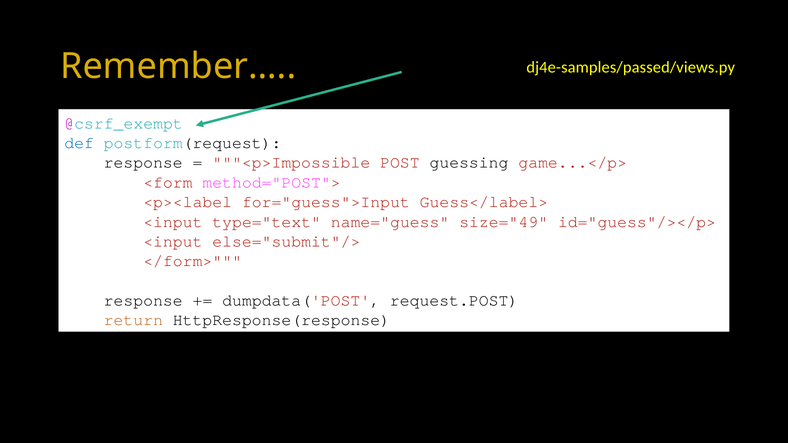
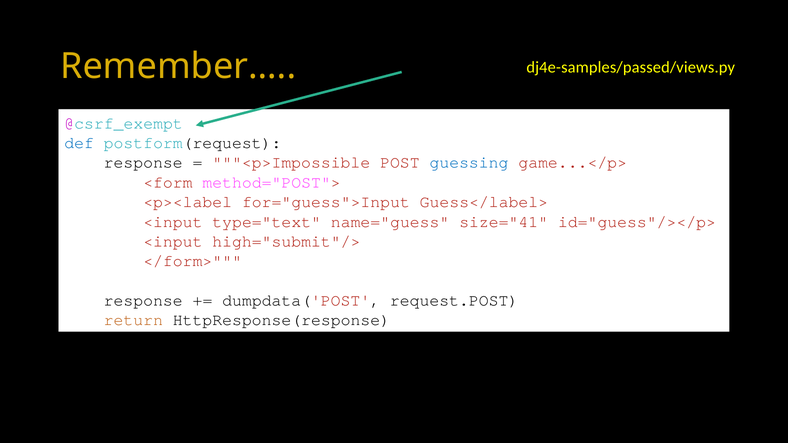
guessing colour: black -> blue
size="49: size="49 -> size="41
else="submit"/>: else="submit"/> -> high="submit"/>
